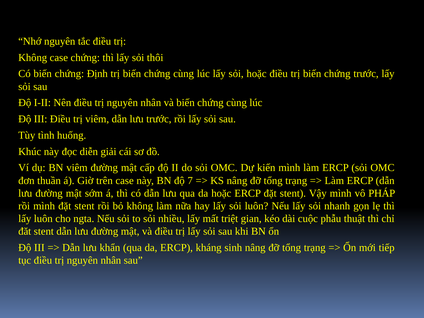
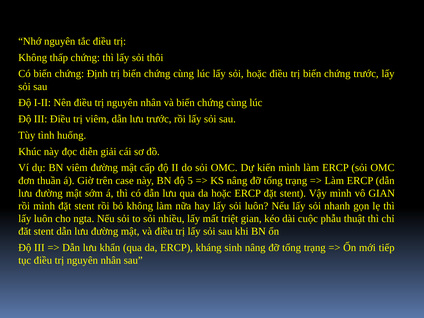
Không case: case -> thấp
7: 7 -> 5
vô PHÁP: PHÁP -> GIAN
